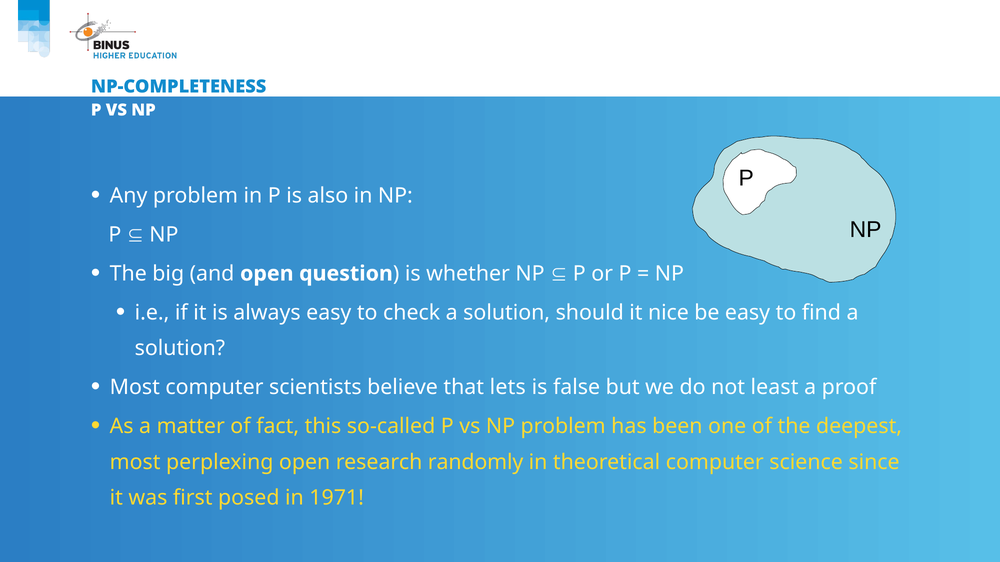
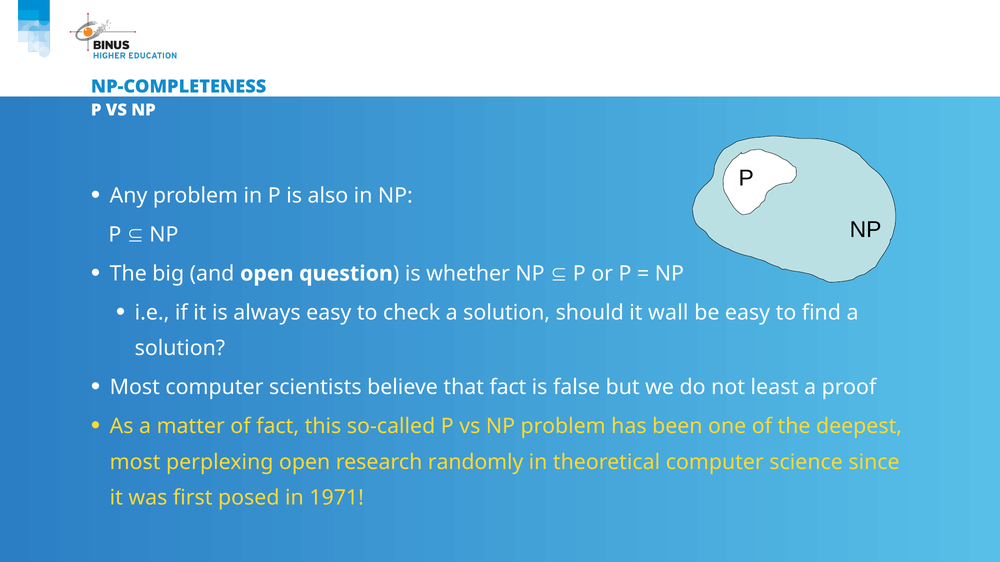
nice: nice -> wall
that lets: lets -> fact
